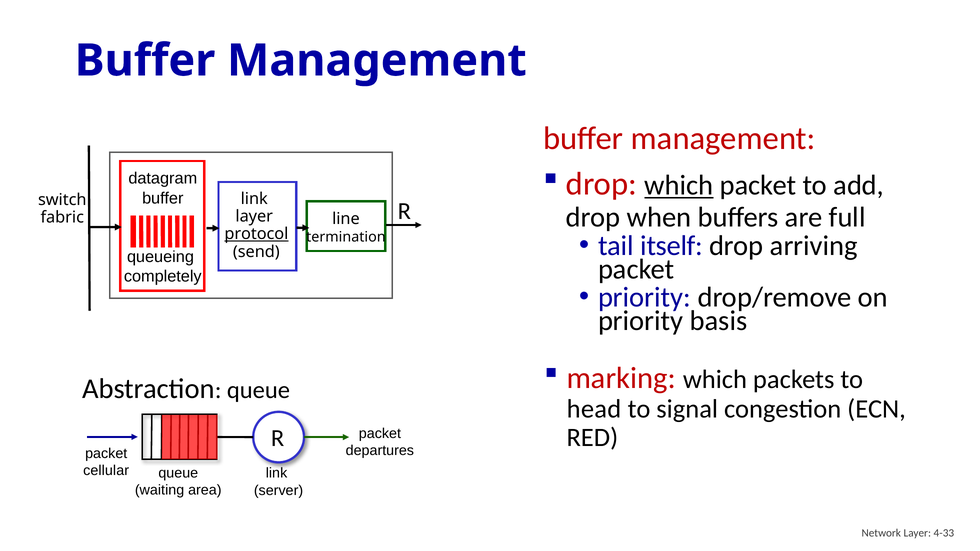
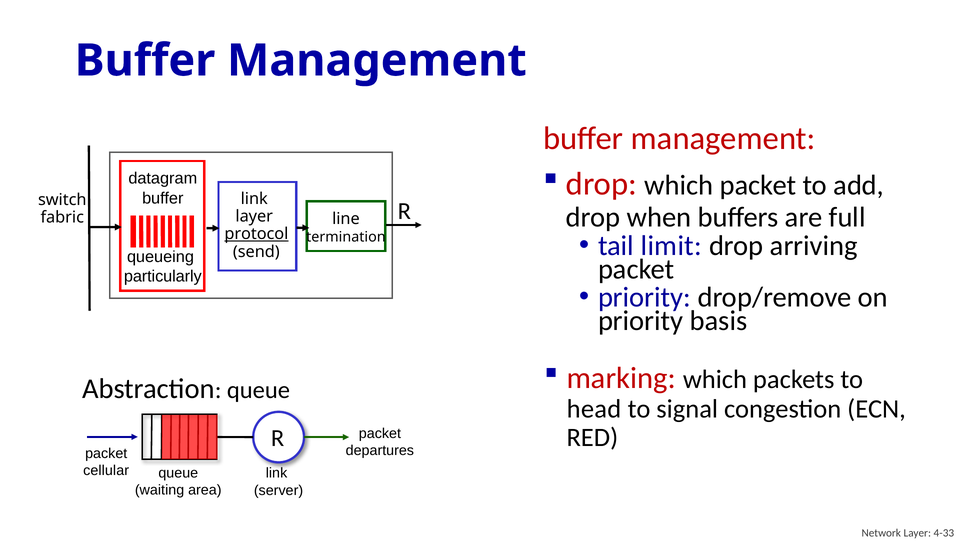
which at (679, 186) underline: present -> none
itself: itself -> limit
completely: completely -> particularly
